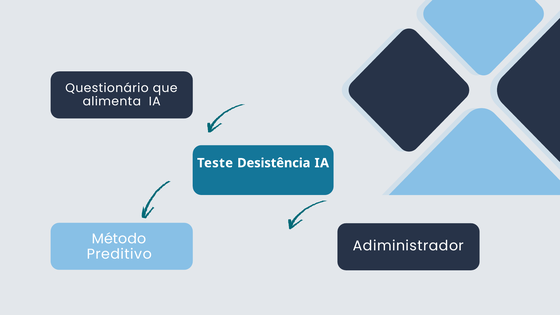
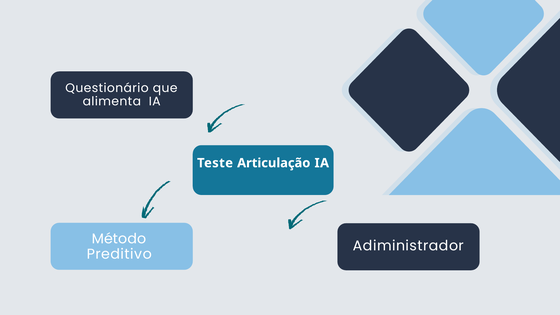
Desistência: Desistência -> Articulação
